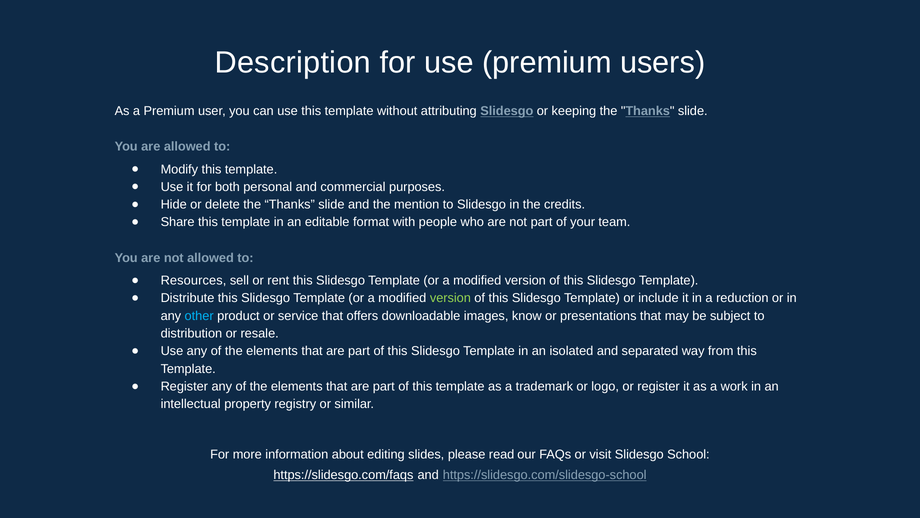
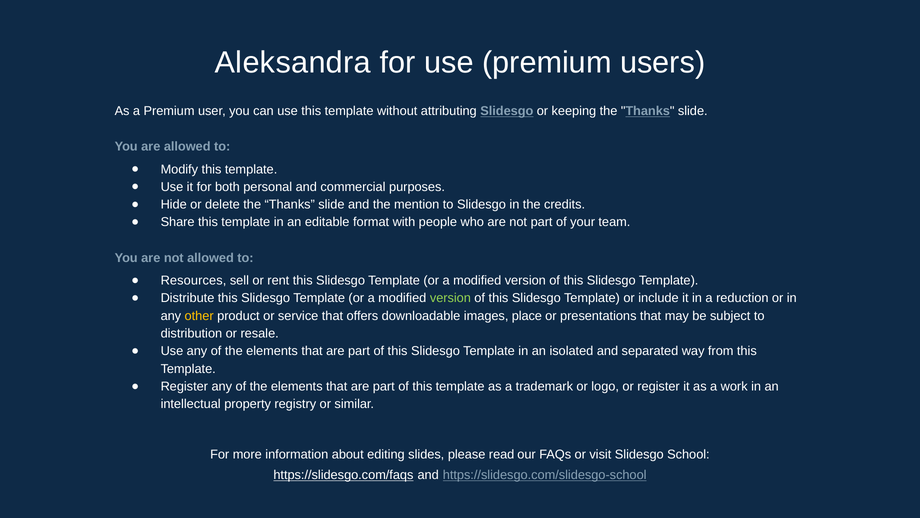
Description: Description -> Aleksandra
other colour: light blue -> yellow
know: know -> place
